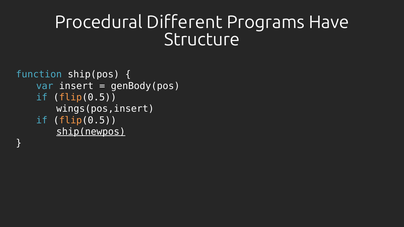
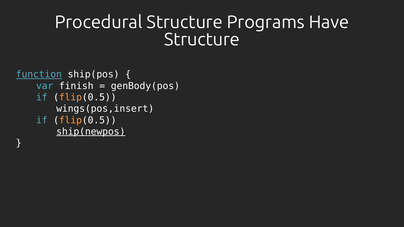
Procedural Different: Different -> Structure
function underline: none -> present
insert: insert -> finish
